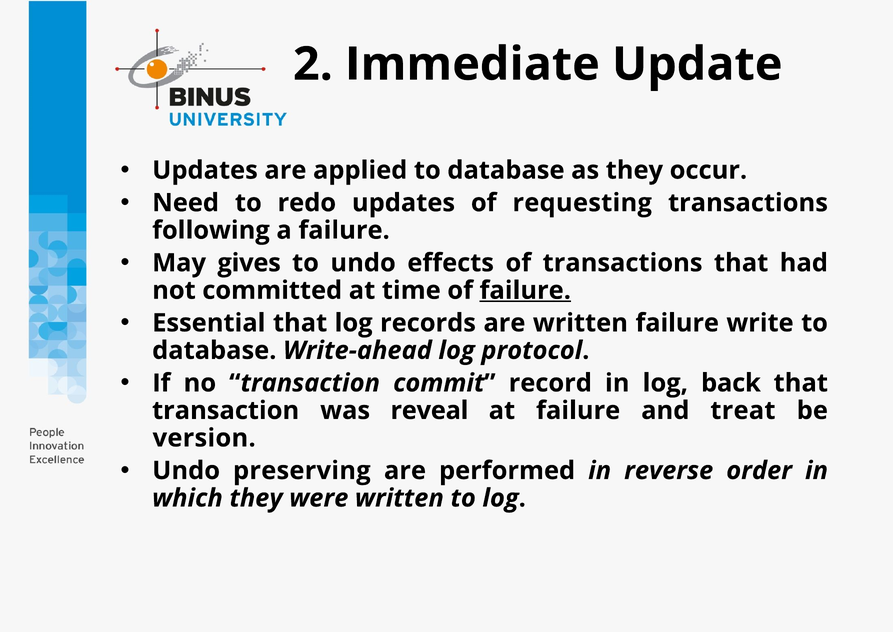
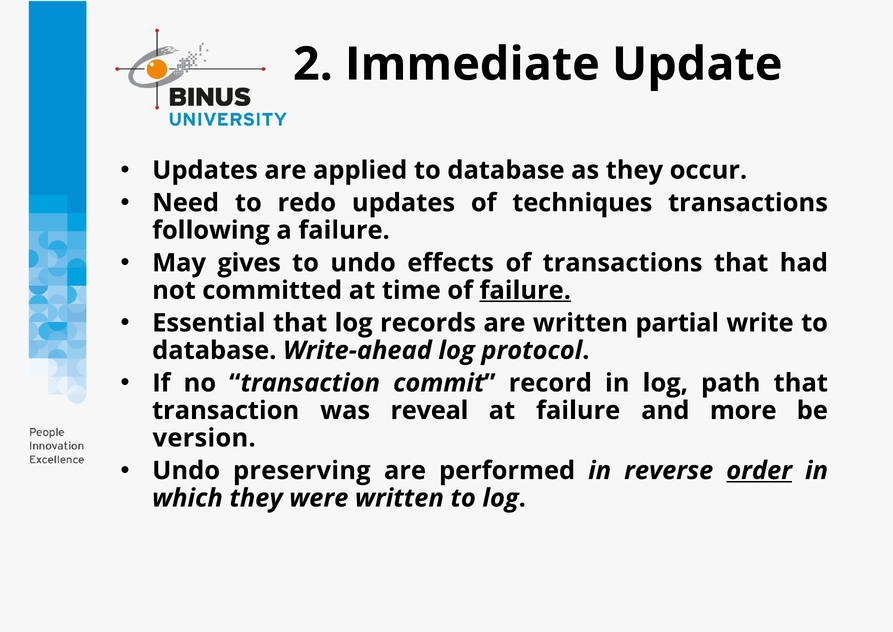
requesting: requesting -> techniques
written failure: failure -> partial
back: back -> path
treat: treat -> more
order underline: none -> present
